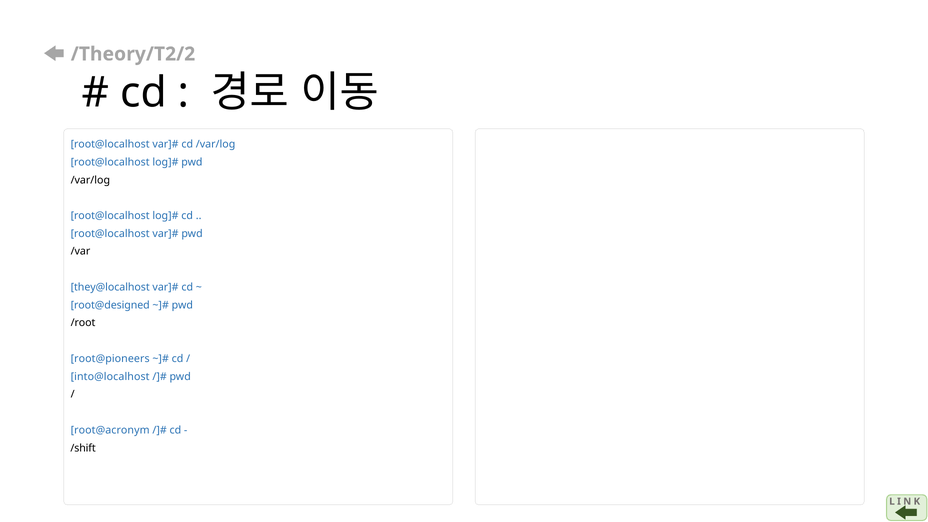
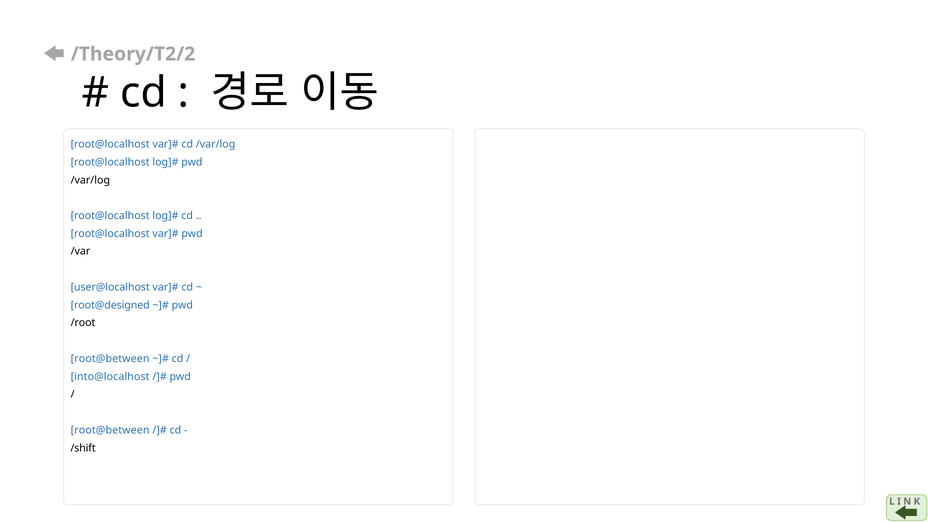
they@localhost: they@localhost -> user@localhost
root@pioneers at (110, 359): root@pioneers -> root@between
root@acronym at (110, 430): root@acronym -> root@between
